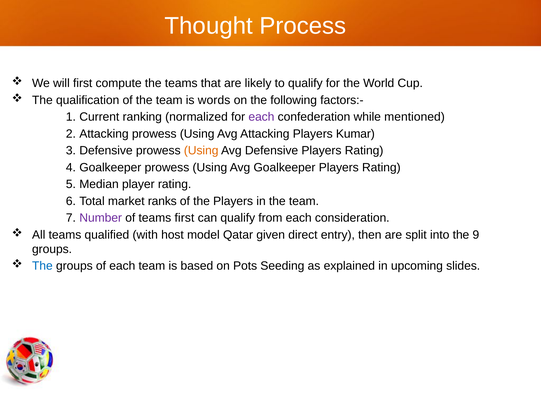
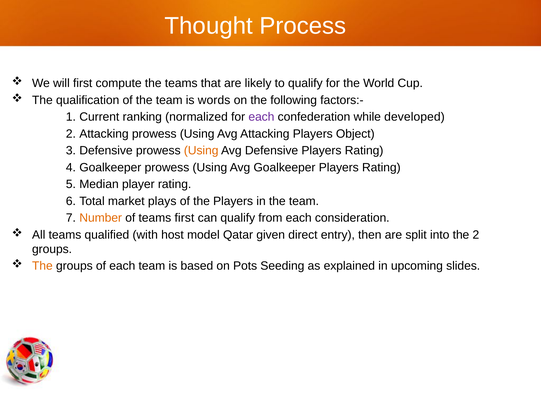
mentioned: mentioned -> developed
Kumar: Kumar -> Object
ranks: ranks -> plays
Number colour: purple -> orange
the 9: 9 -> 2
The at (42, 266) colour: blue -> orange
